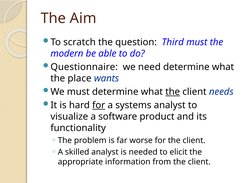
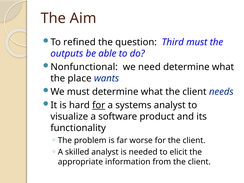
scratch: scratch -> refined
modern: modern -> outputs
Questionnaire: Questionnaire -> Nonfunctional
the at (173, 92) underline: present -> none
